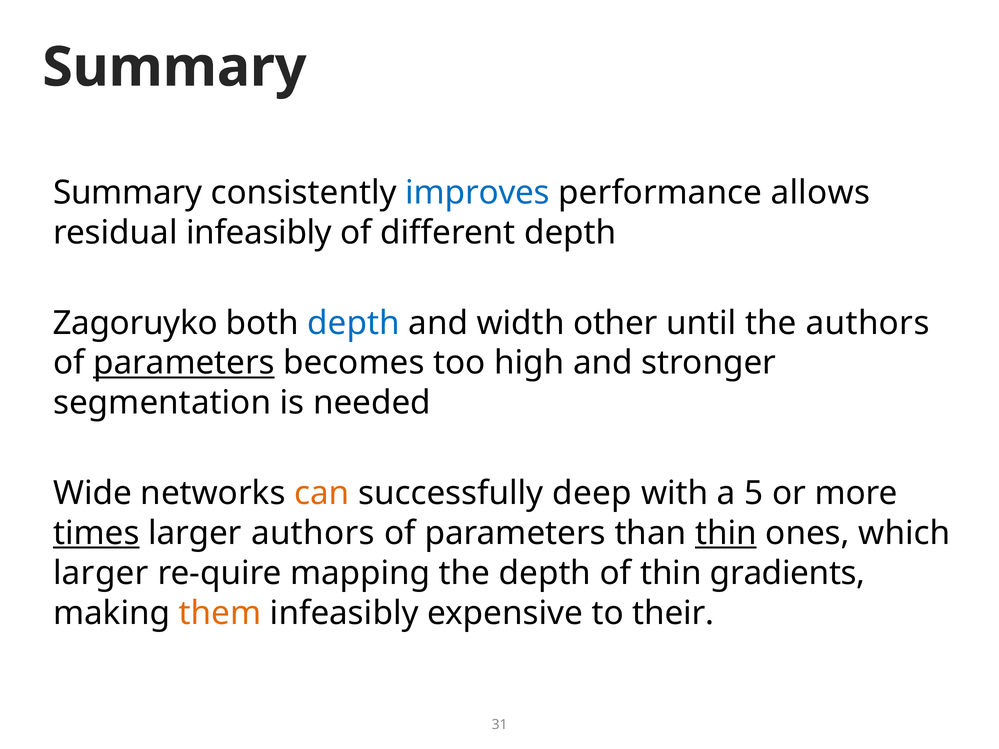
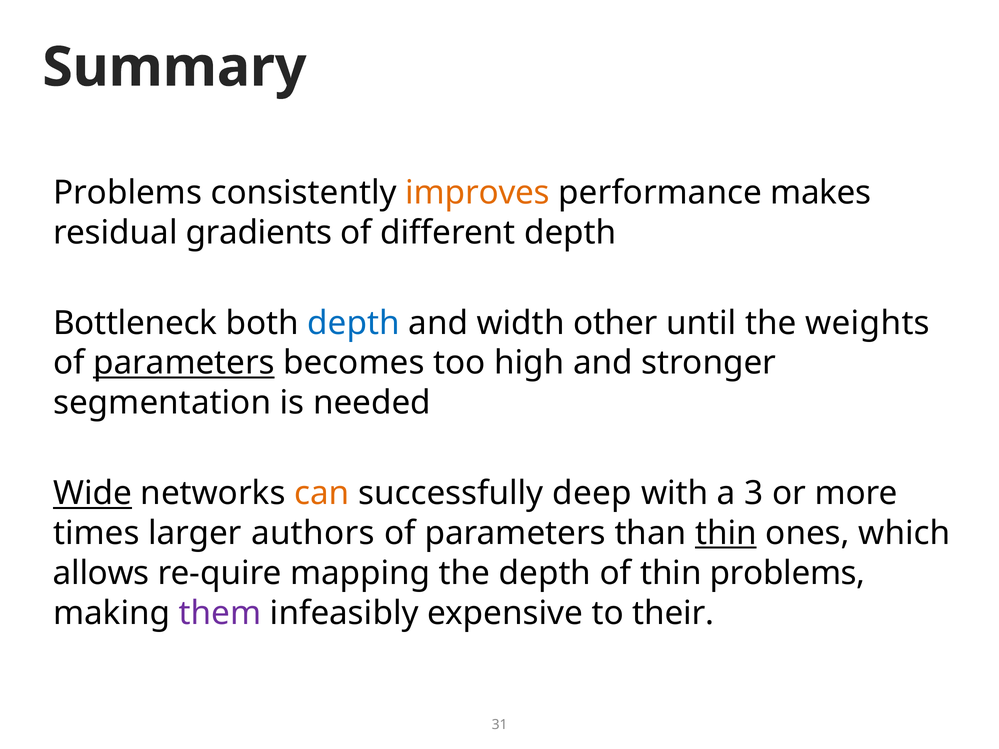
Summary at (128, 193): Summary -> Problems
improves colour: blue -> orange
allows: allows -> makes
residual infeasibly: infeasibly -> gradients
Zagoruyko: Zagoruyko -> Bottleneck
the authors: authors -> weights
Wide underline: none -> present
5: 5 -> 3
times underline: present -> none
larger at (101, 574): larger -> allows
thin gradients: gradients -> problems
them colour: orange -> purple
